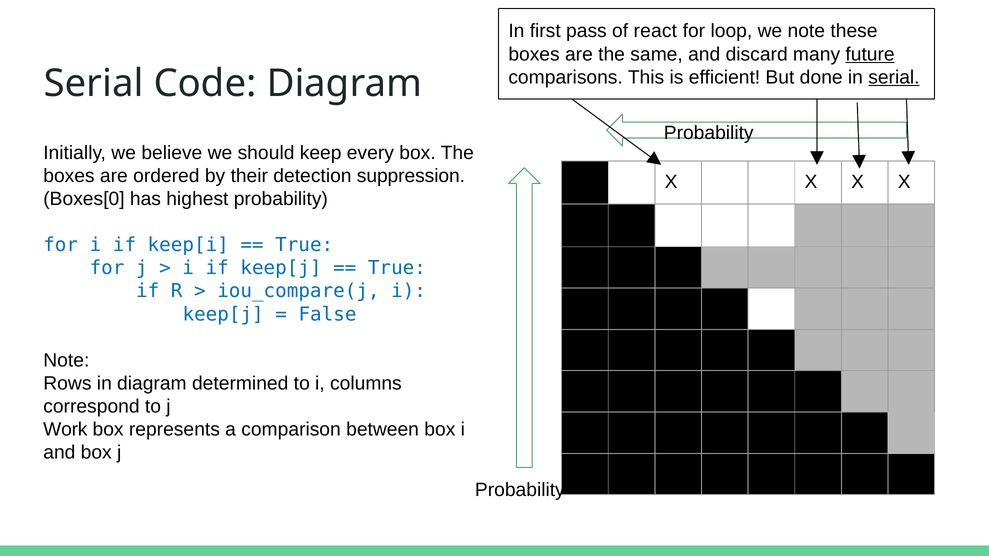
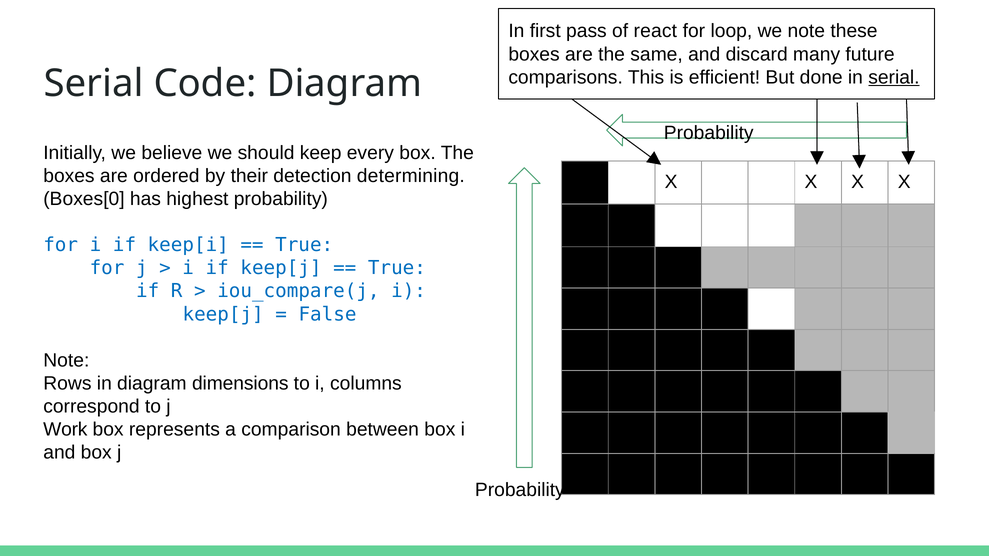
future underline: present -> none
suppression: suppression -> determining
determined: determined -> dimensions
